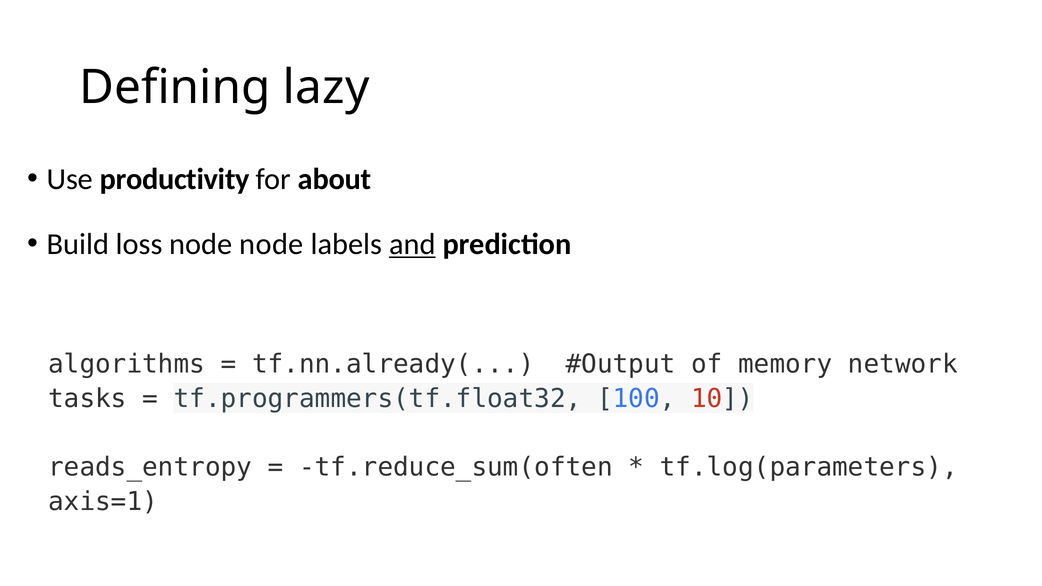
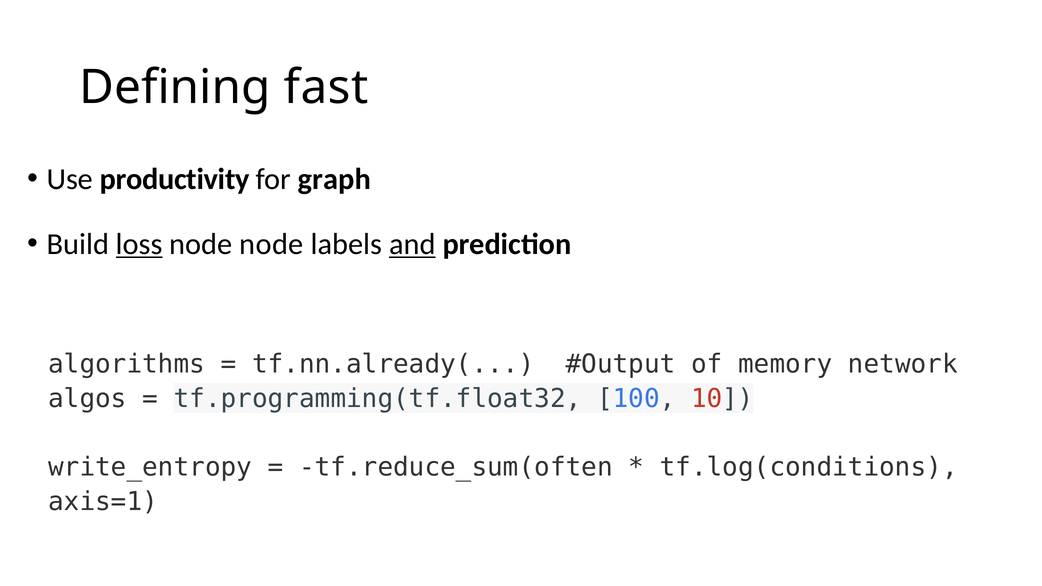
lazy: lazy -> fast
about: about -> graph
loss underline: none -> present
tasks: tasks -> algos
tf.programmers(tf.float32: tf.programmers(tf.float32 -> tf.programming(tf.float32
reads_entropy: reads_entropy -> write_entropy
tf.log(parameters: tf.log(parameters -> tf.log(conditions
